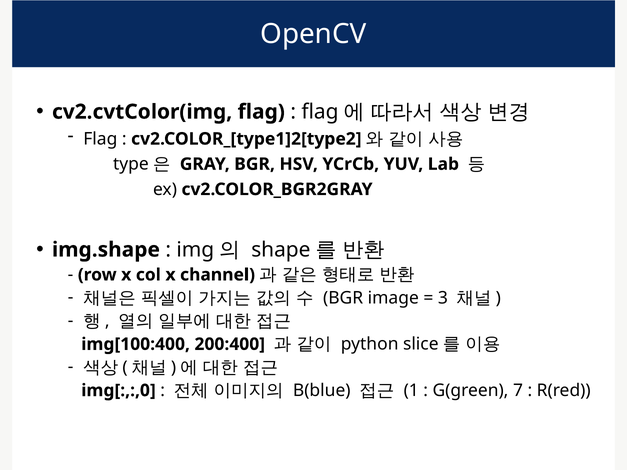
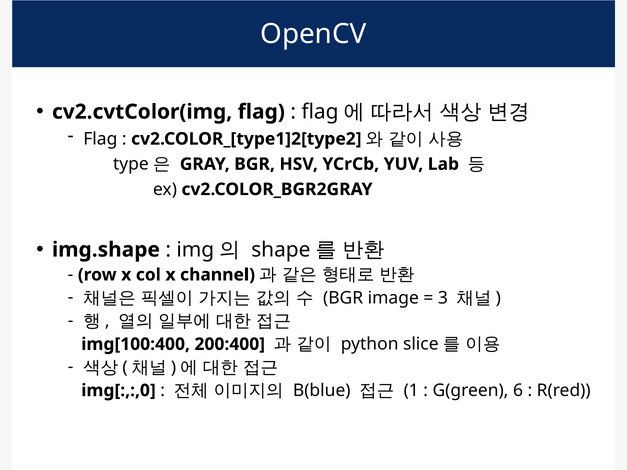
7: 7 -> 6
